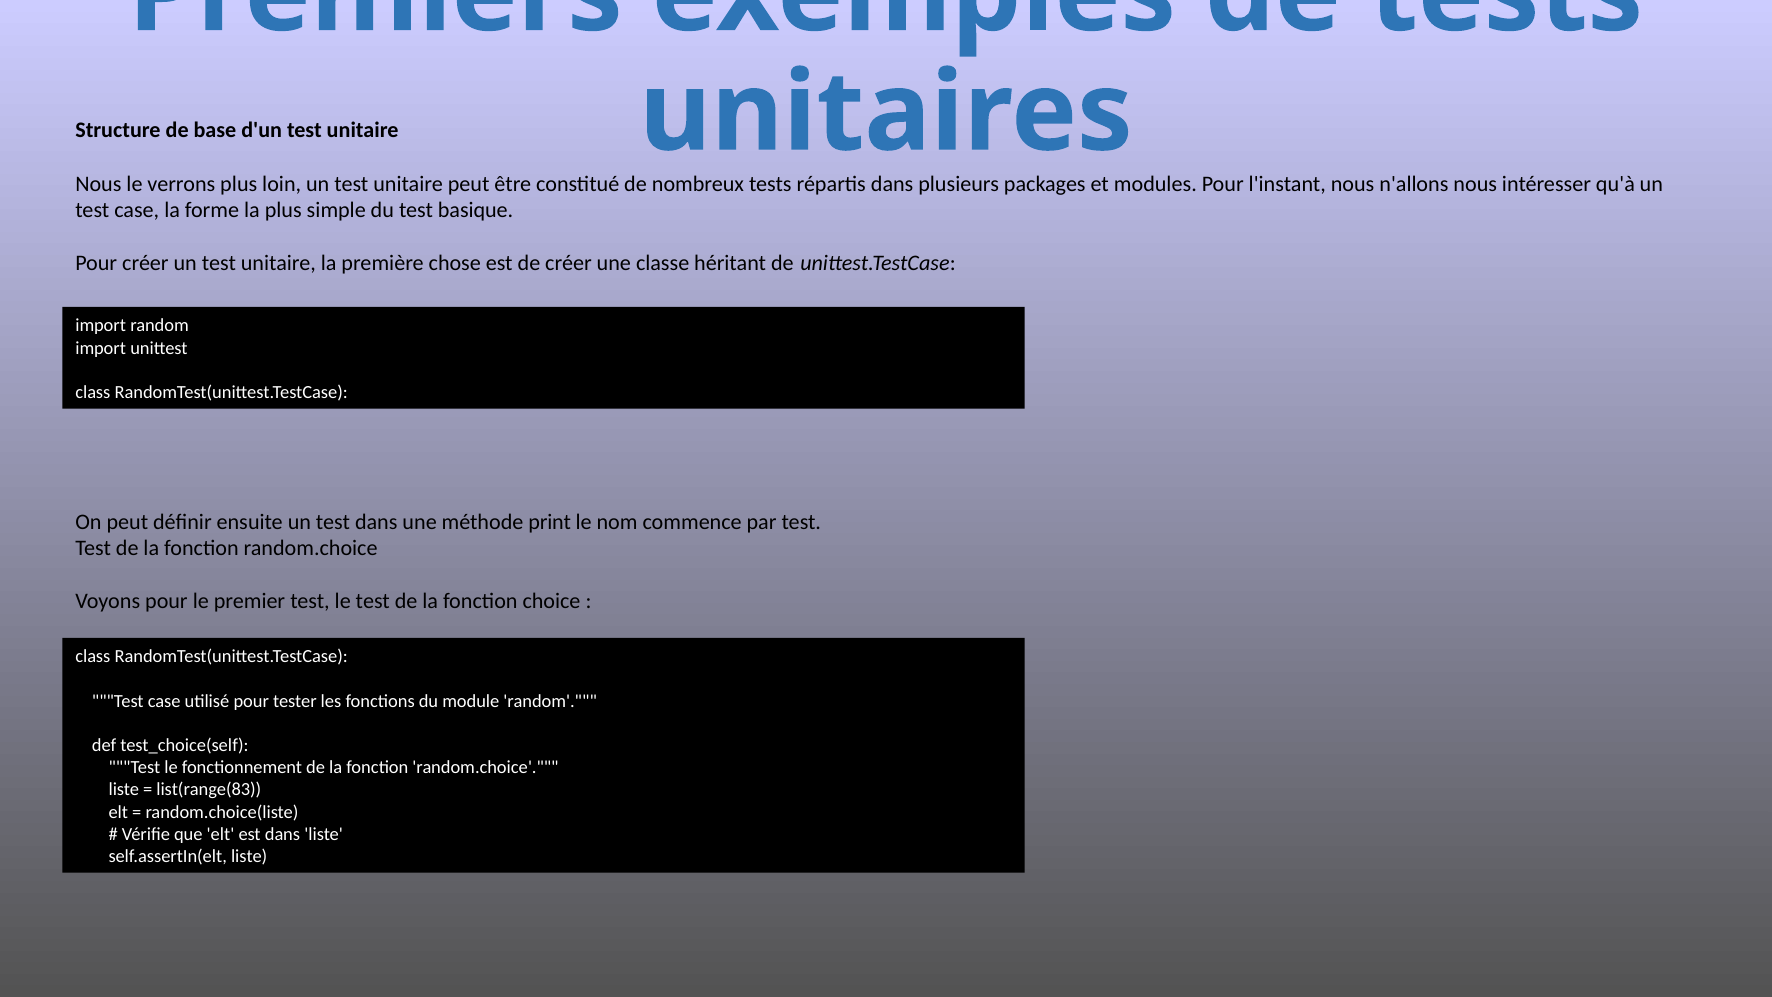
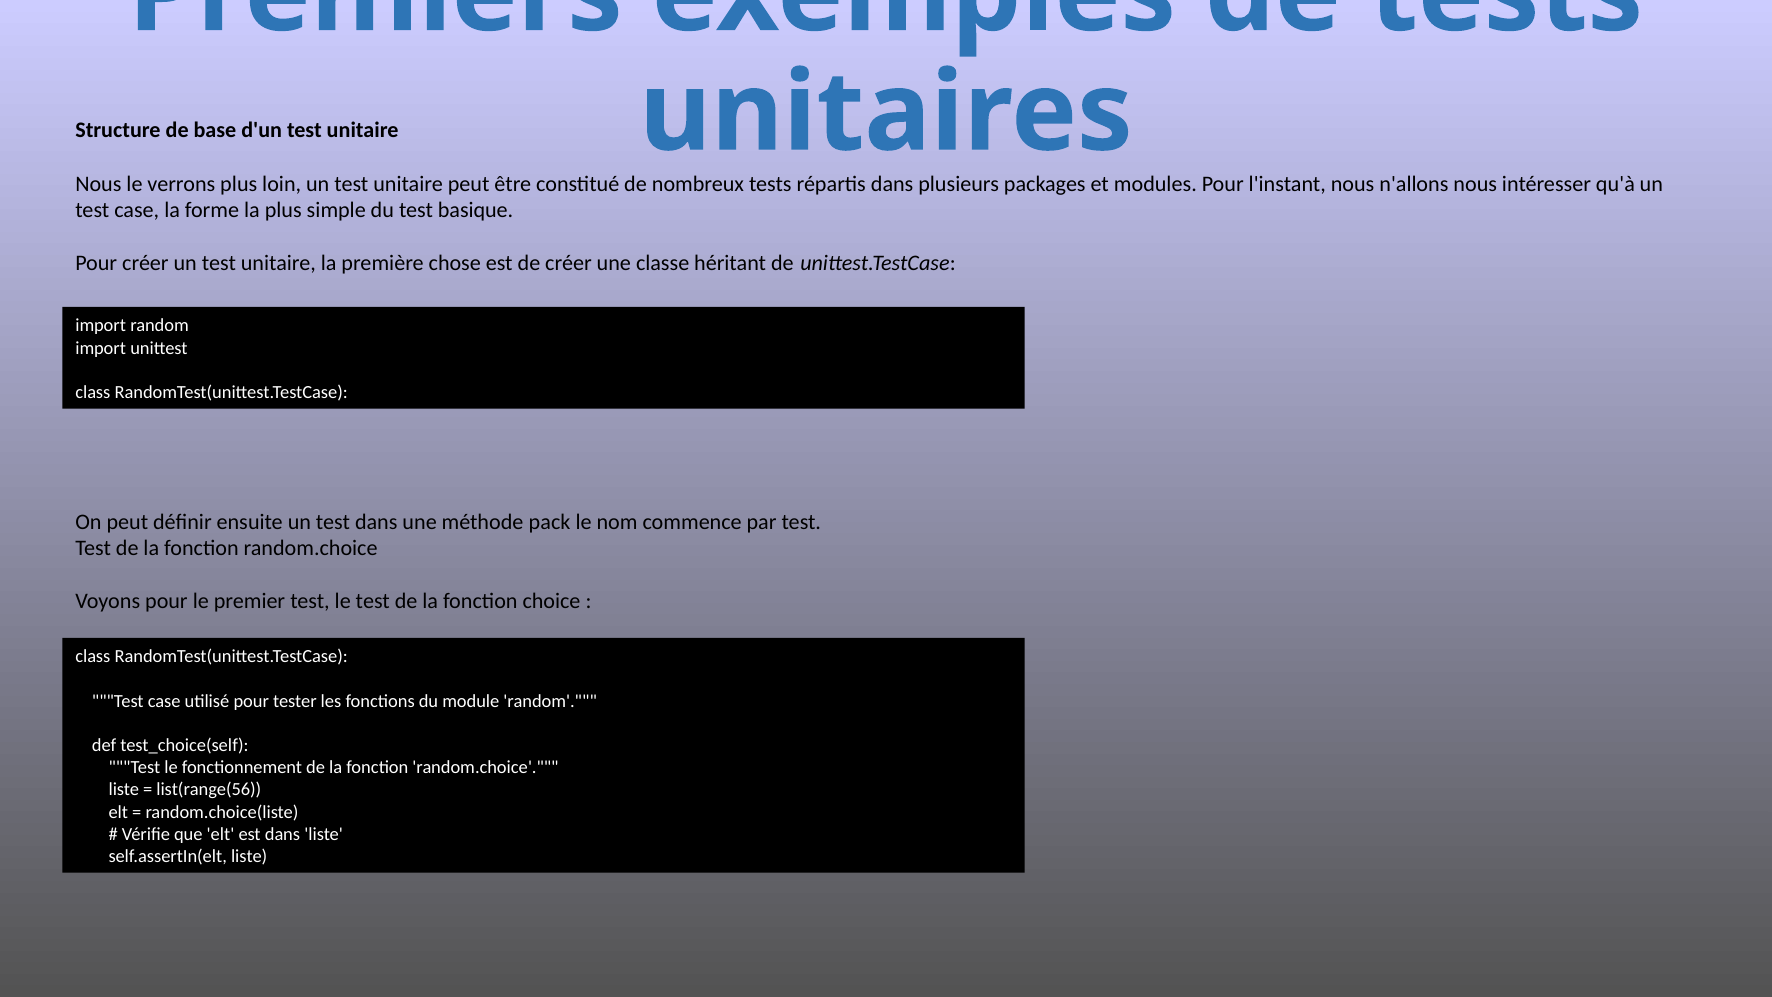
print: print -> pack
list(range(83: list(range(83 -> list(range(56
